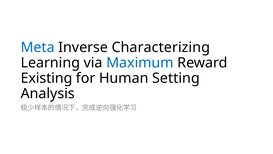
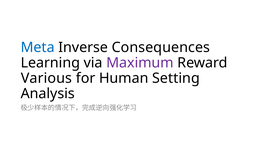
Characterizing: Characterizing -> Consequences
Maximum colour: blue -> purple
Existing: Existing -> Various
